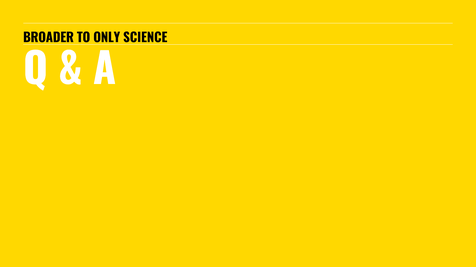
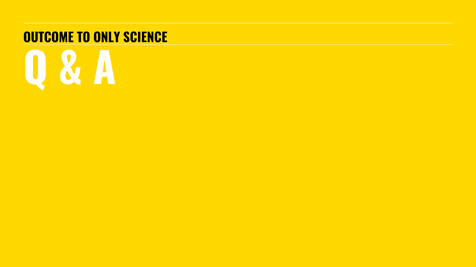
BROADER: BROADER -> OUTCOME
